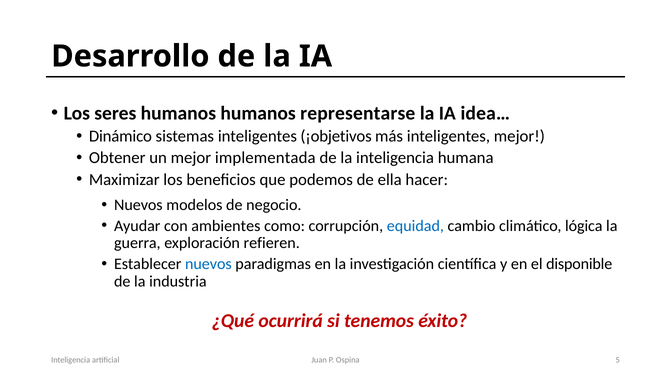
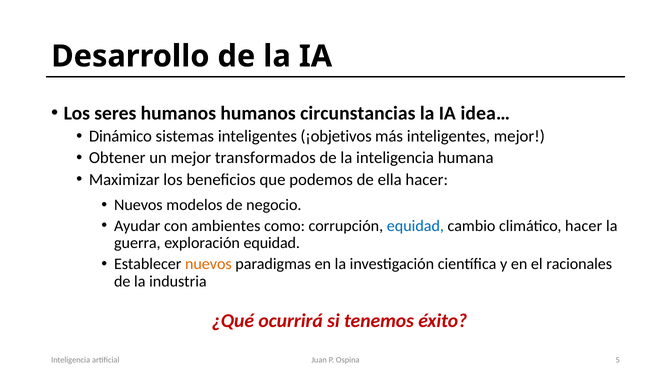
representarse: representarse -> circunstancias
implementada: implementada -> transformados
climático lógica: lógica -> hacer
exploración refieren: refieren -> equidad
nuevos at (208, 264) colour: blue -> orange
disponible: disponible -> racionales
